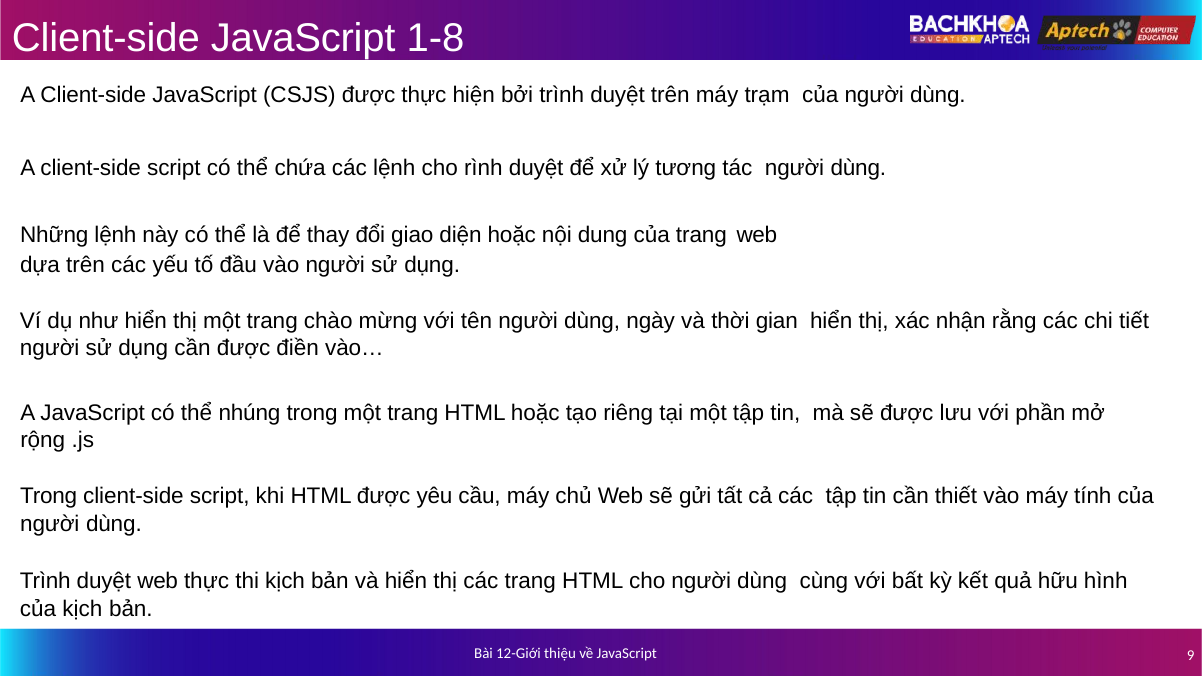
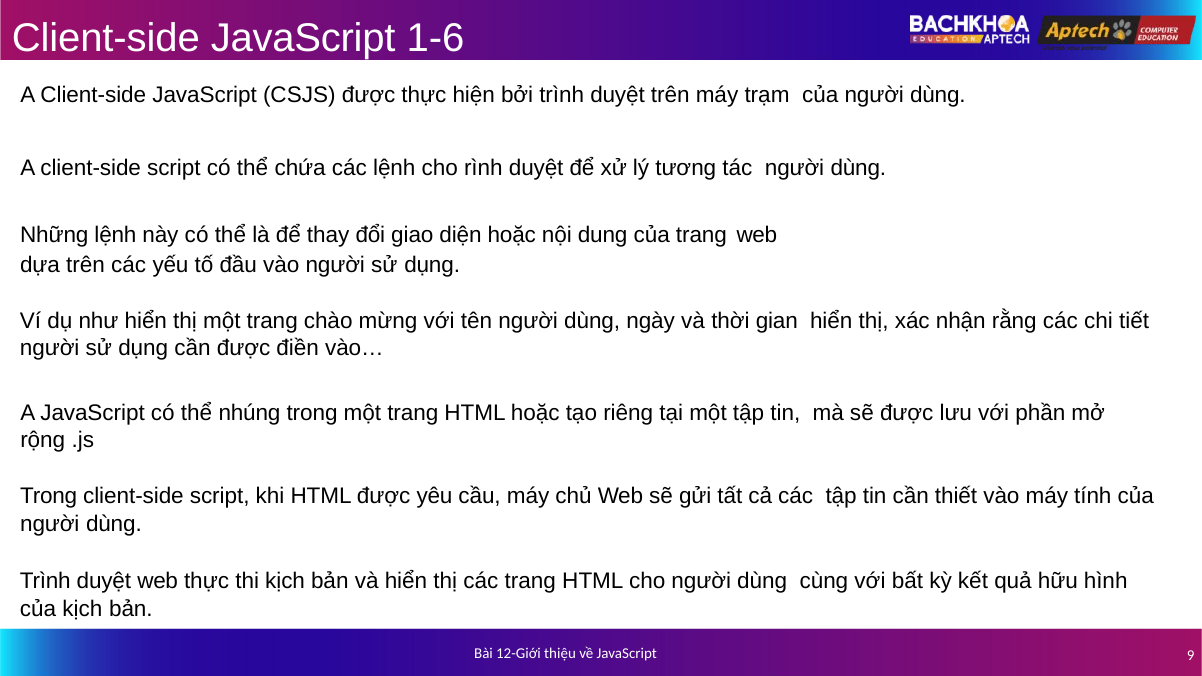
1-8: 1-8 -> 1-6
